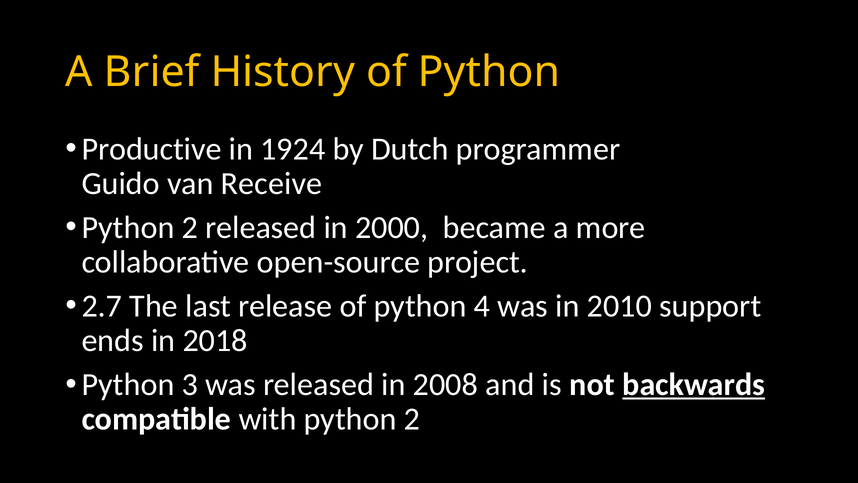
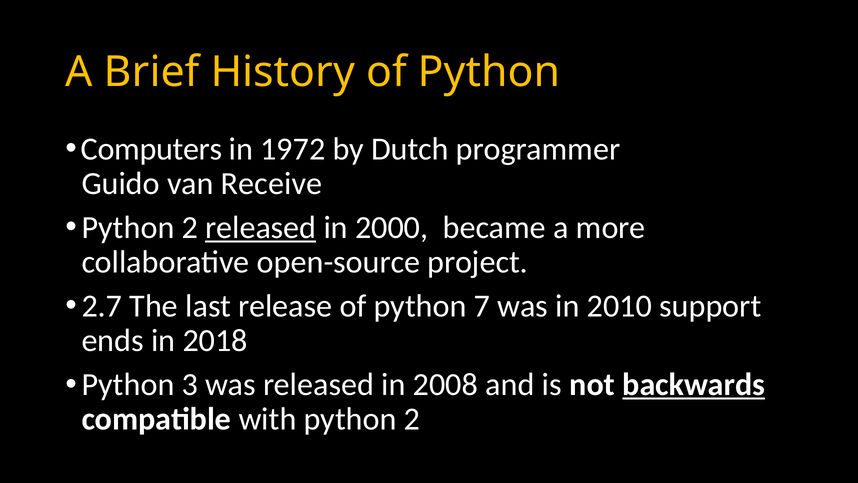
Productive: Productive -> Computers
1924: 1924 -> 1972
released at (261, 227) underline: none -> present
4: 4 -> 7
